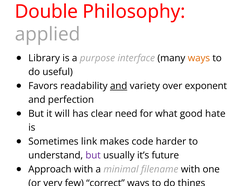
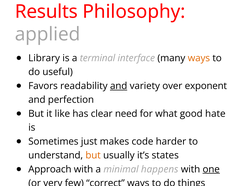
Double: Double -> Results
purpose: purpose -> terminal
will: will -> like
link: link -> just
but at (93, 155) colour: purple -> orange
future: future -> states
filename: filename -> happens
one underline: none -> present
